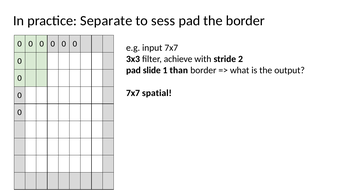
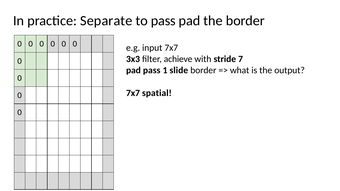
to sess: sess -> pass
2: 2 -> 7
pad slide: slide -> pass
than: than -> slide
